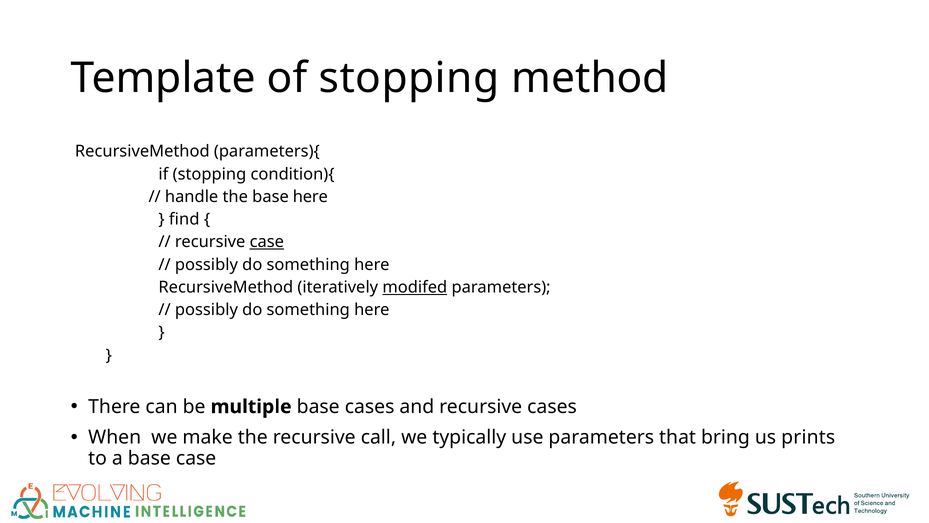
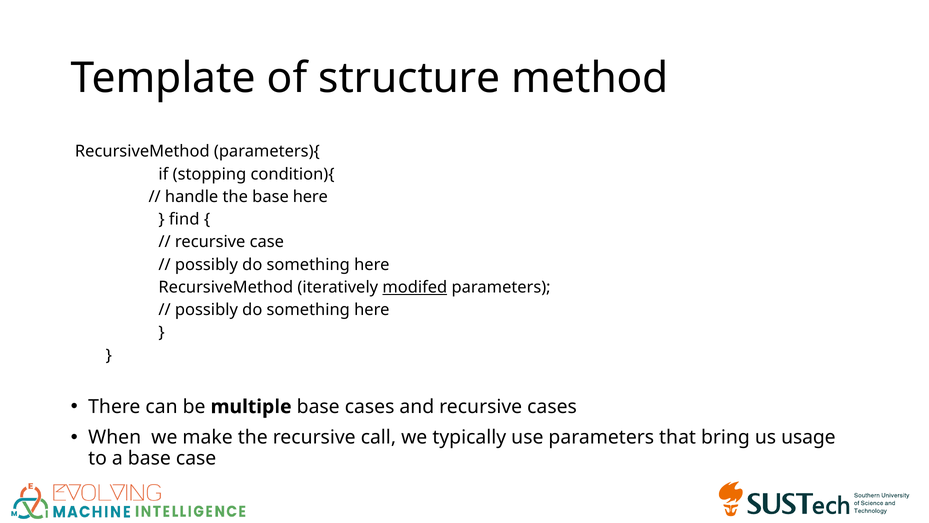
of stopping: stopping -> structure
case at (267, 242) underline: present -> none
prints: prints -> usage
